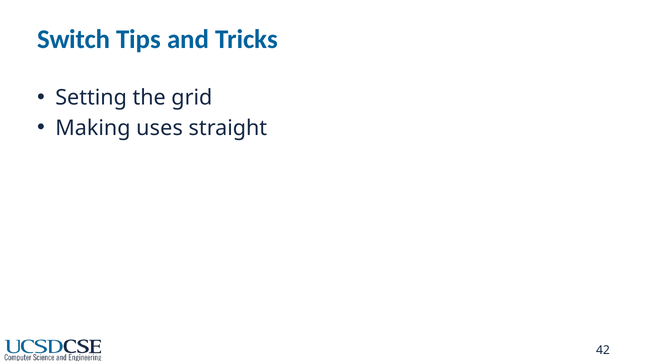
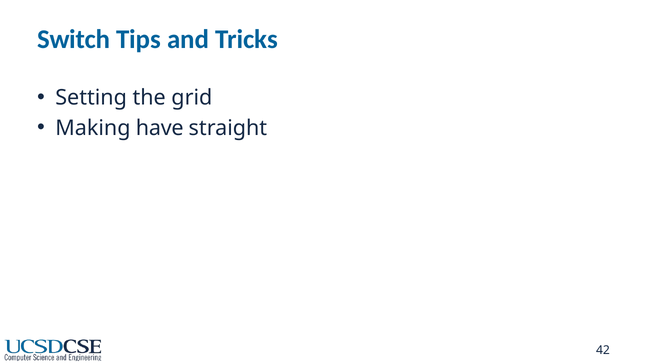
uses: uses -> have
